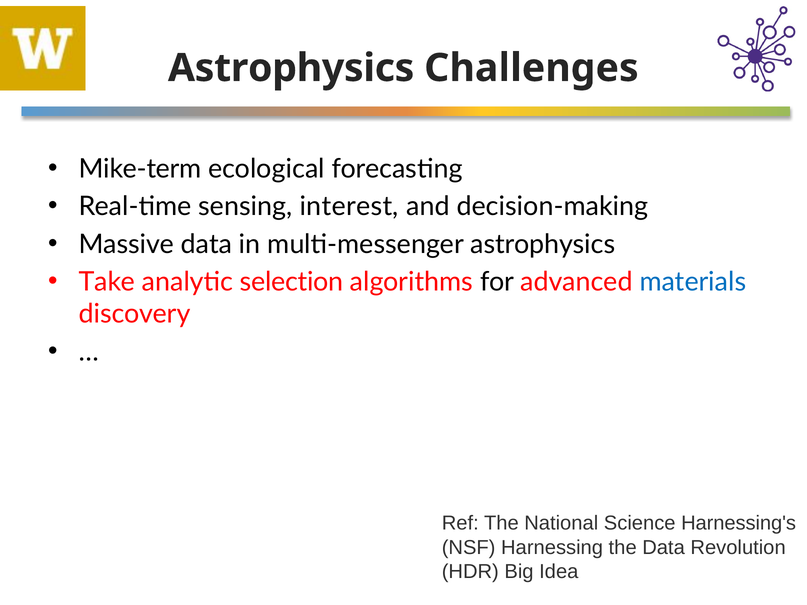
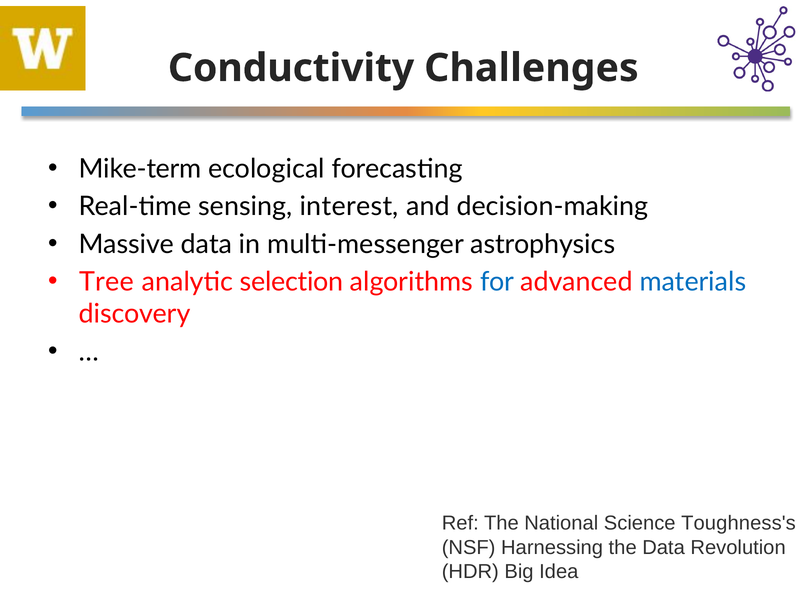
Astrophysics at (291, 68): Astrophysics -> Conductivity
Take: Take -> Tree
for colour: black -> blue
Harnessing's: Harnessing's -> Toughness's
